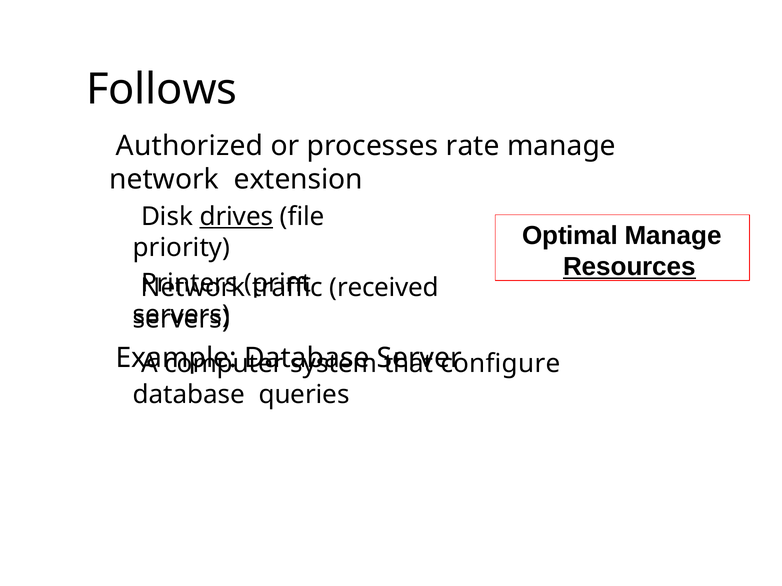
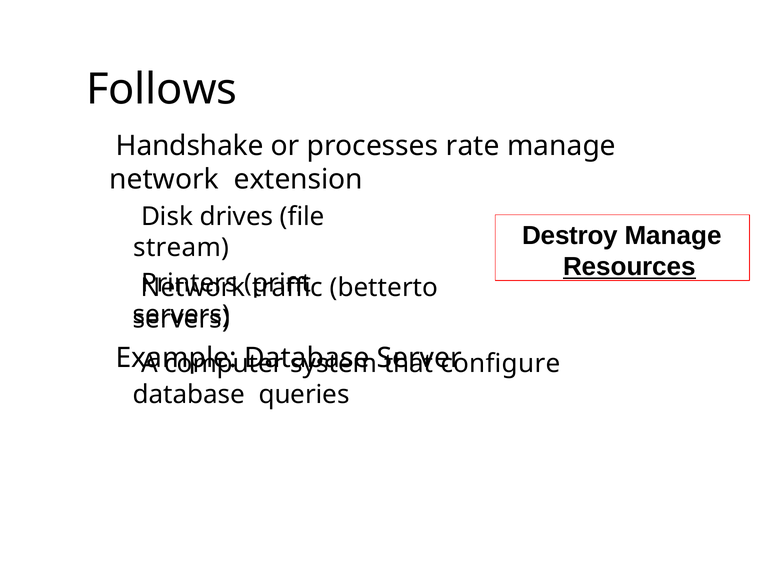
Authorized: Authorized -> Handshake
drives underline: present -> none
Optimal: Optimal -> Destroy
priority: priority -> stream
received: received -> betterto
